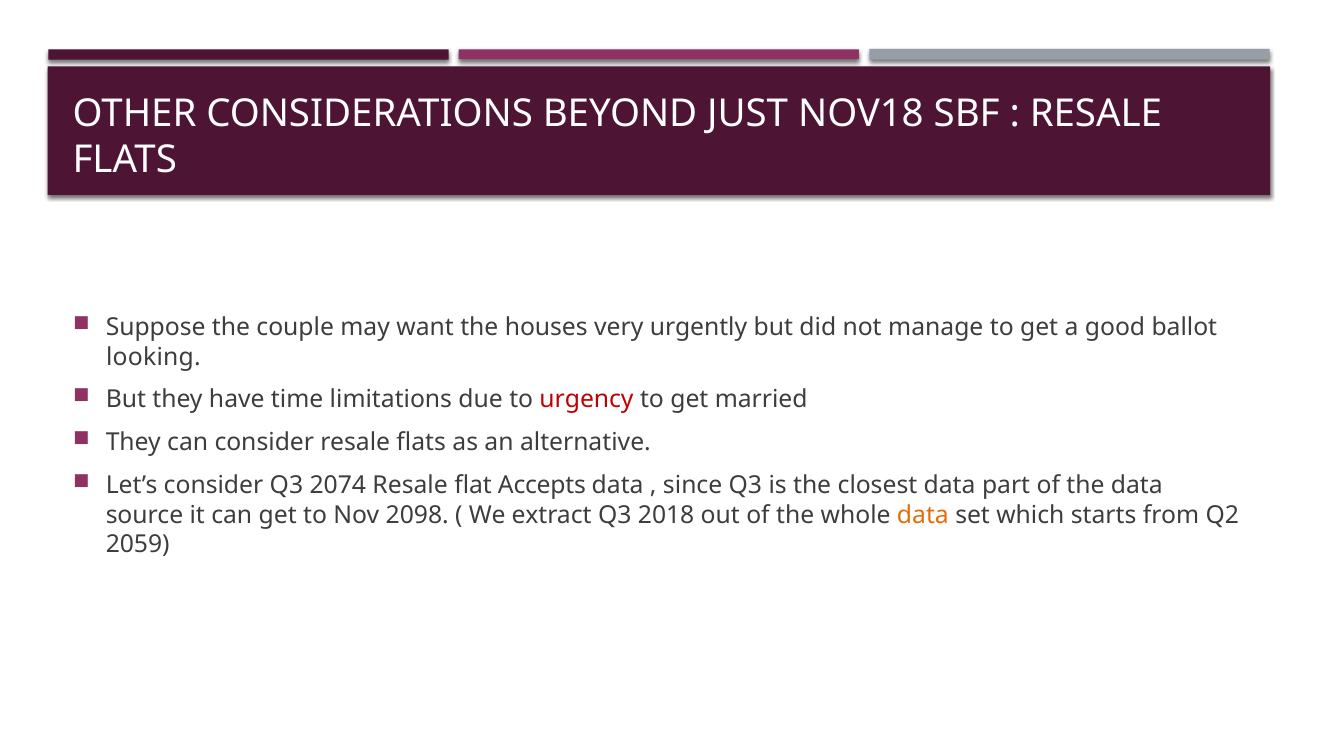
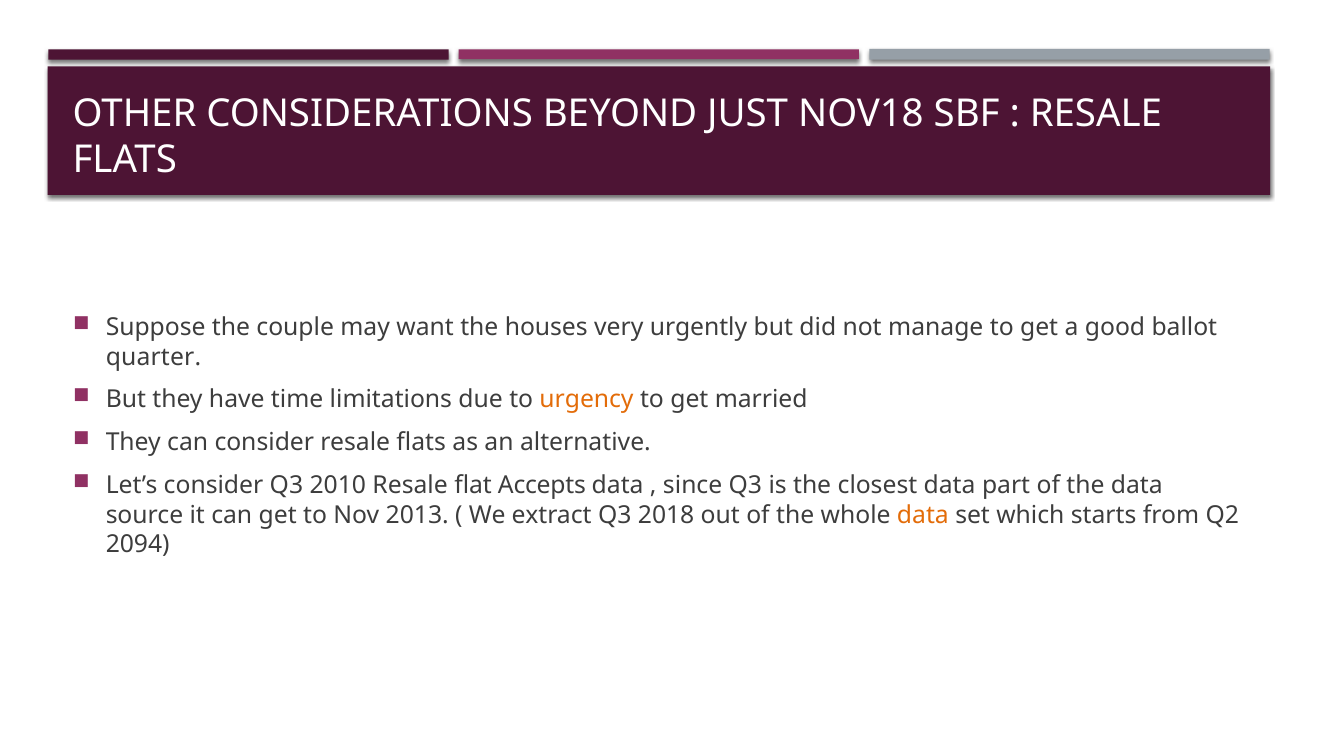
looking: looking -> quarter
urgency colour: red -> orange
2074: 2074 -> 2010
2098: 2098 -> 2013
2059: 2059 -> 2094
